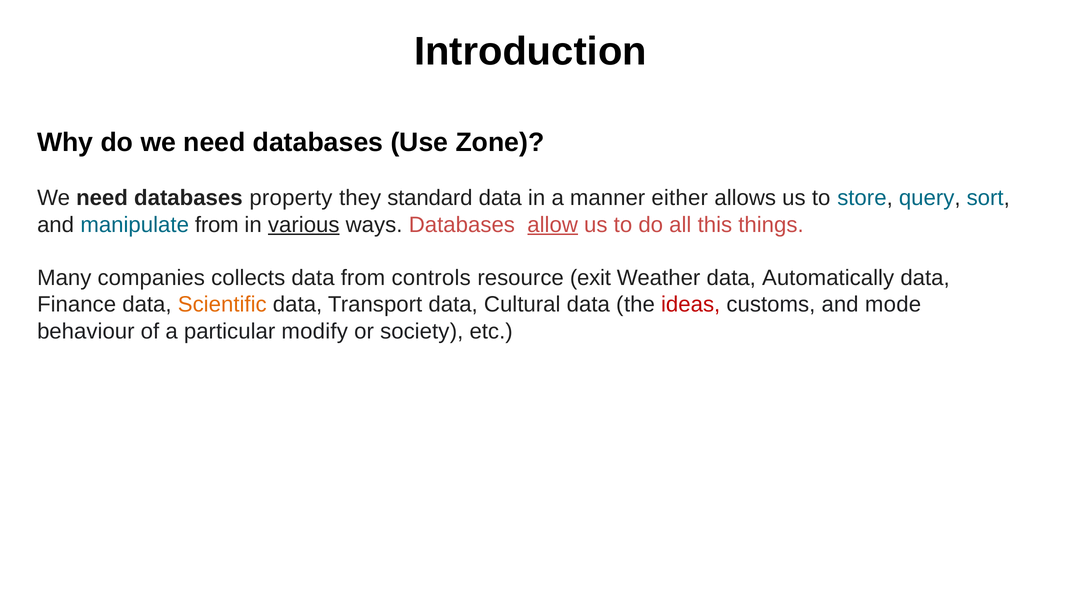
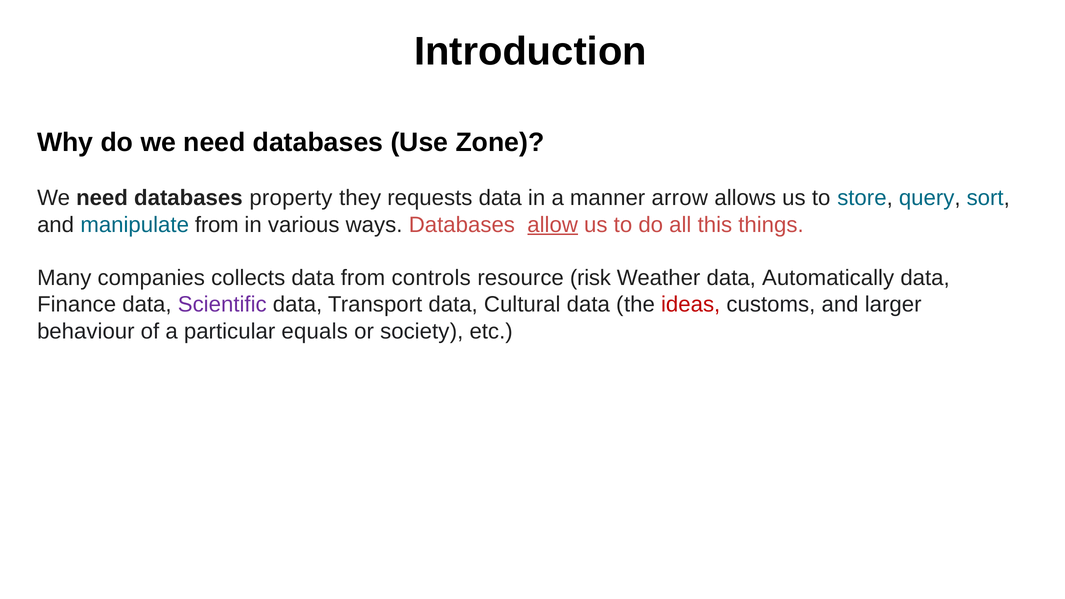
standard: standard -> requests
either: either -> arrow
various underline: present -> none
exit: exit -> risk
Scientific colour: orange -> purple
mode: mode -> larger
modify: modify -> equals
